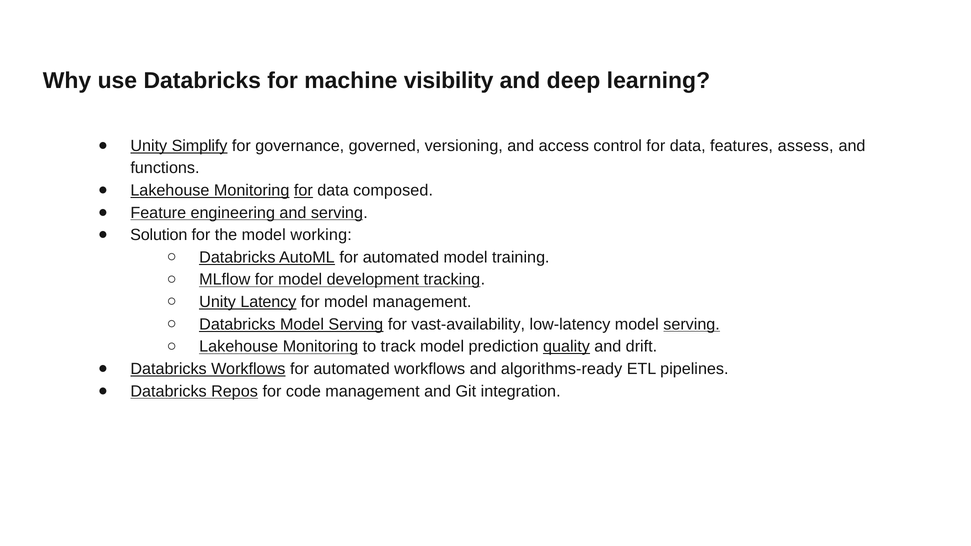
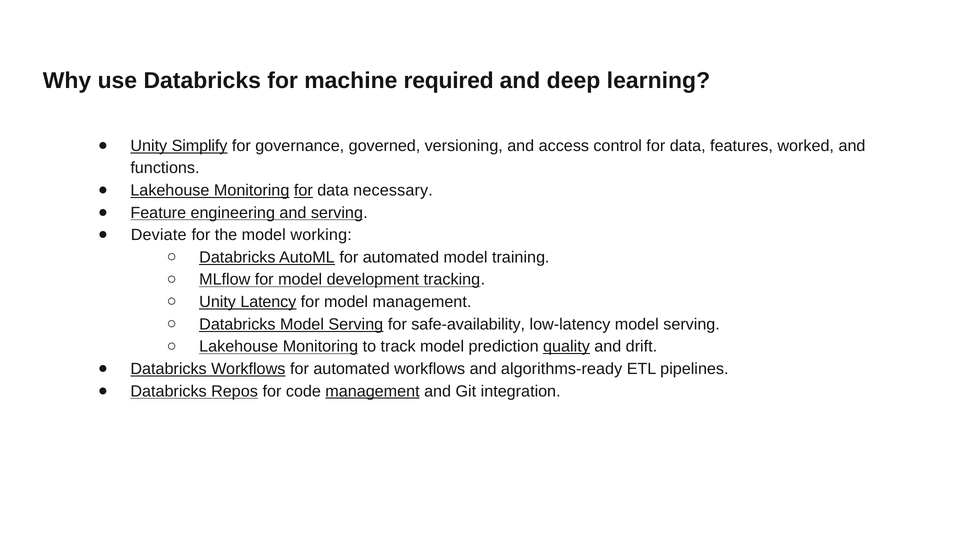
visibility: visibility -> required
assess: assess -> worked
composed: composed -> necessary
Solution: Solution -> Deviate
vast-availability: vast-availability -> safe-availability
serving at (692, 324) underline: present -> none
management at (372, 391) underline: none -> present
